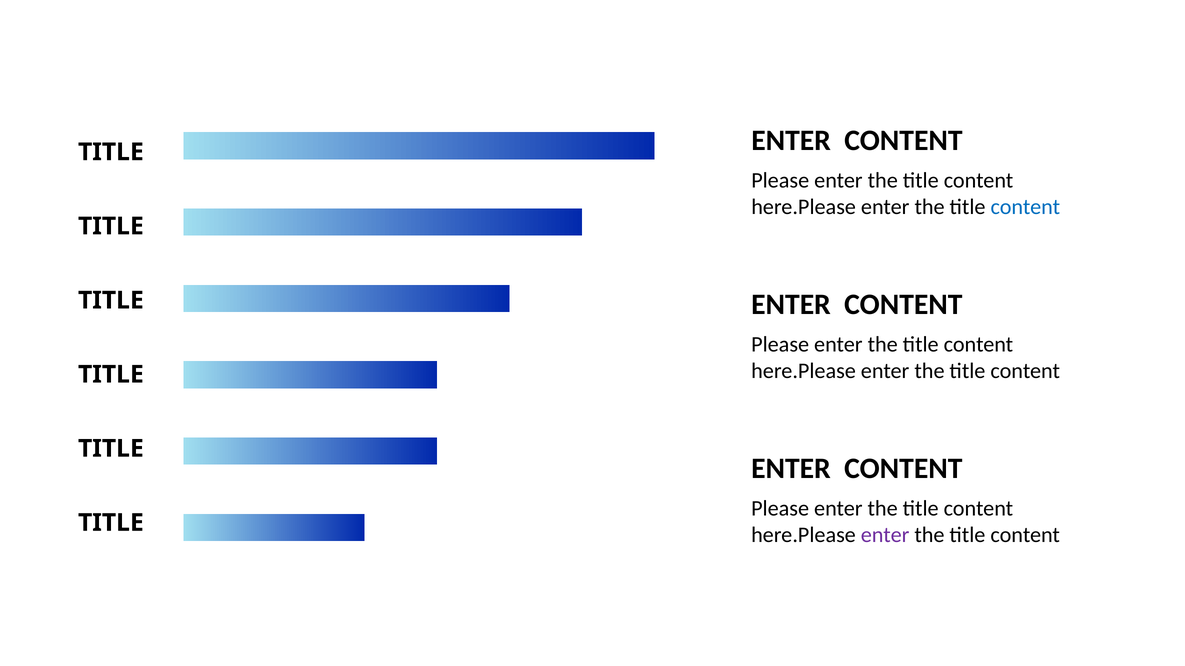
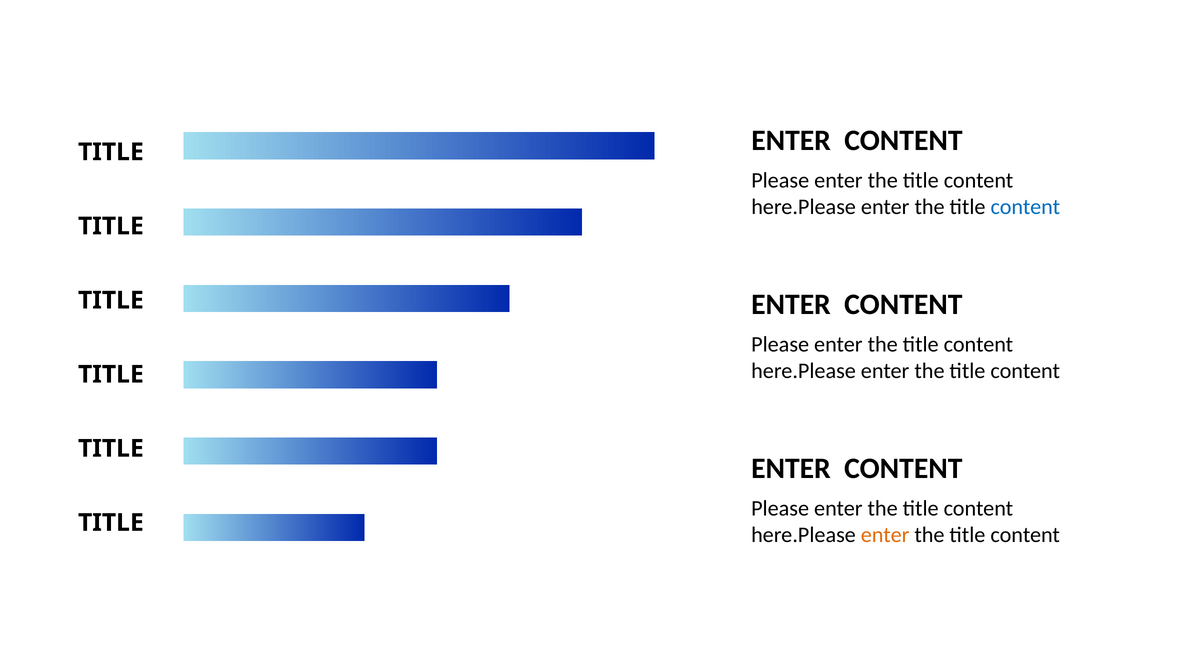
enter at (885, 535) colour: purple -> orange
